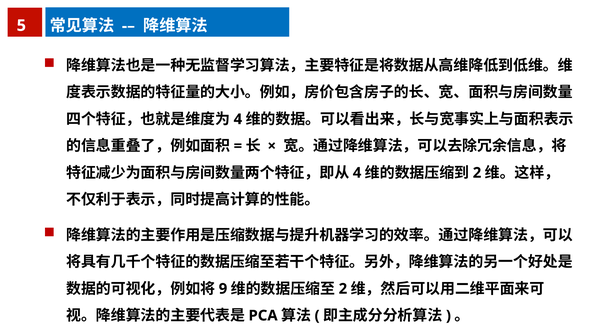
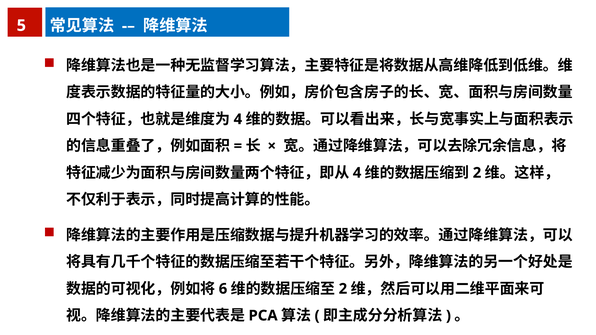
9: 9 -> 6
